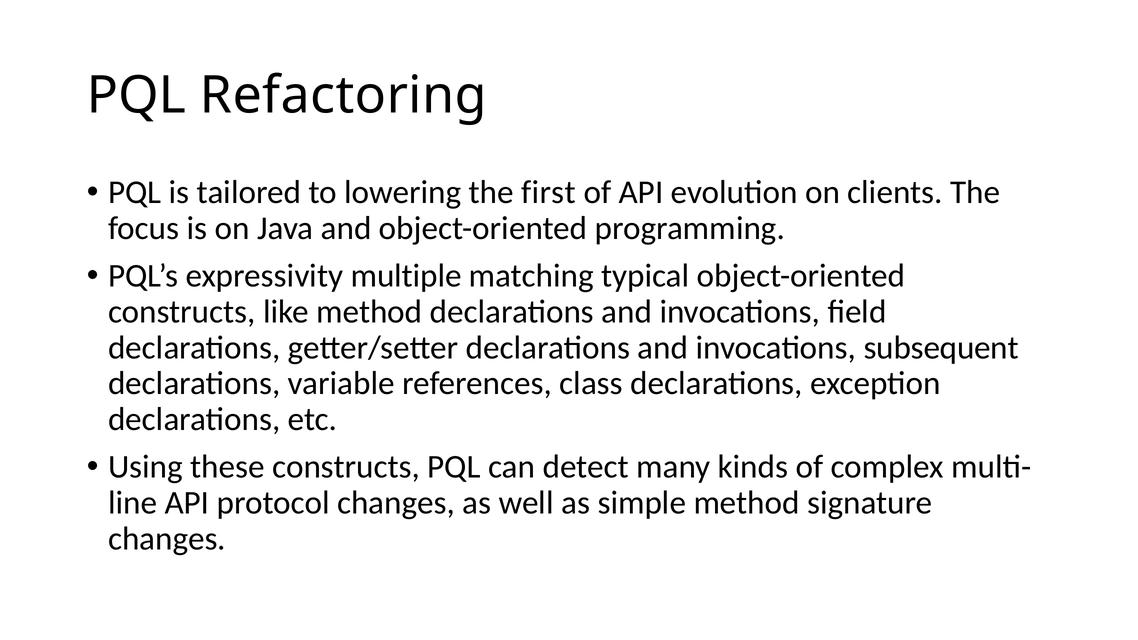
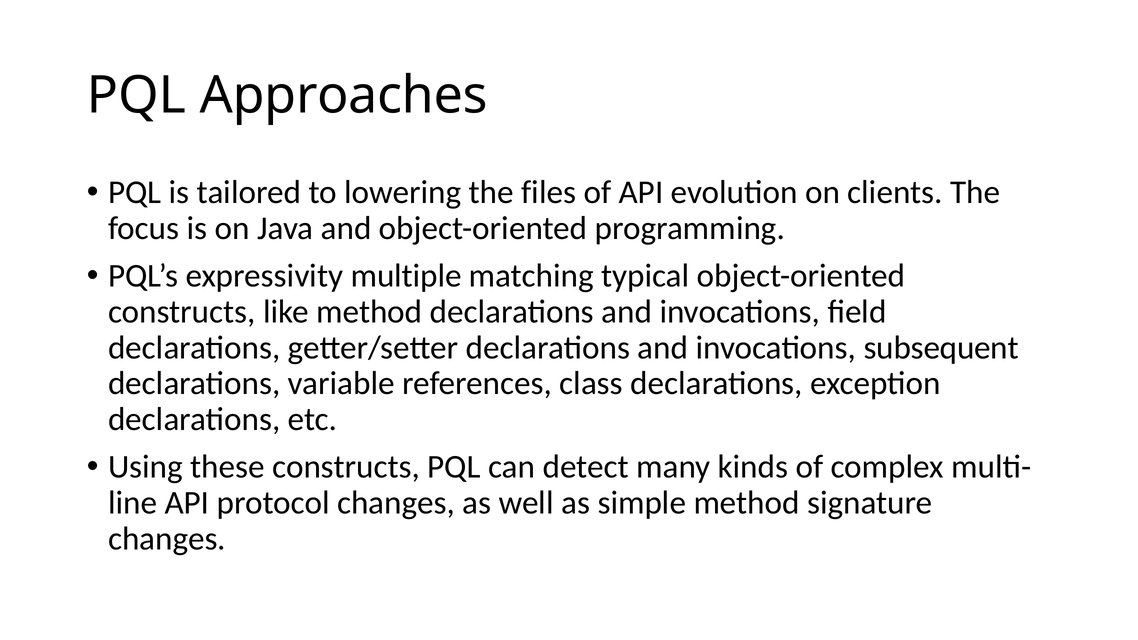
Refactoring: Refactoring -> Approaches
first: first -> files
